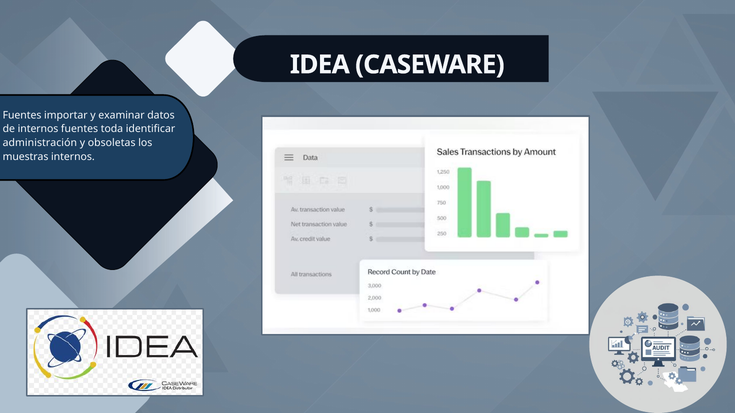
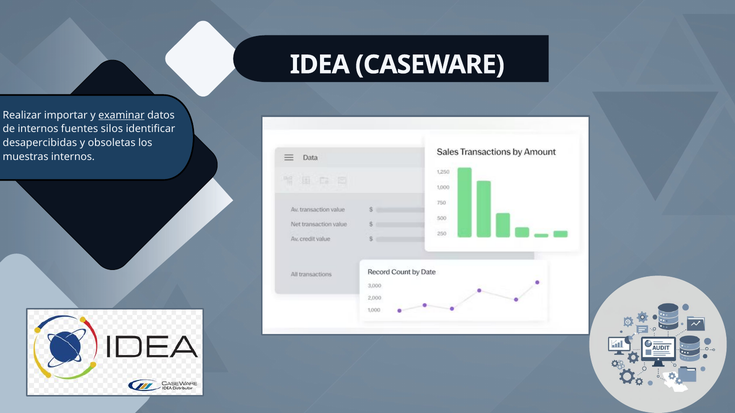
Fuentes at (22, 115): Fuentes -> Realizar
examinar underline: none -> present
toda: toda -> silos
administración: administración -> desapercibidas
